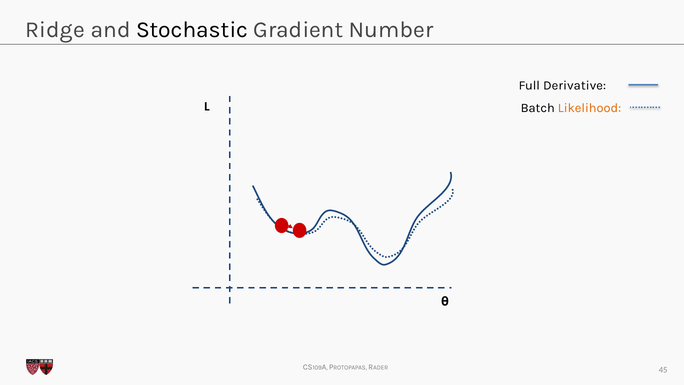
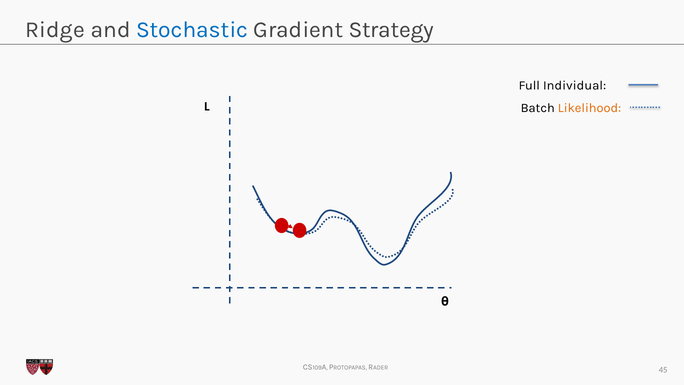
Stochastic colour: black -> blue
Number: Number -> Strategy
Derivative: Derivative -> Individual
